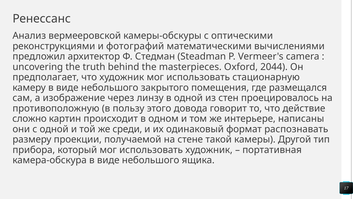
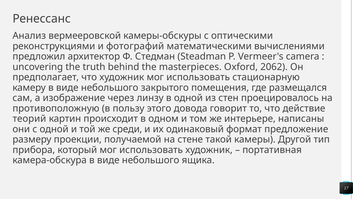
2044: 2044 -> 2062
сложно: сложно -> теорий
распознавать: распознавать -> предложение
